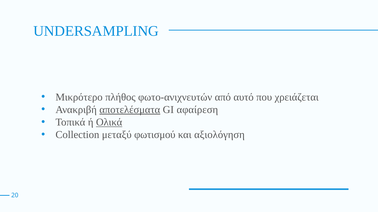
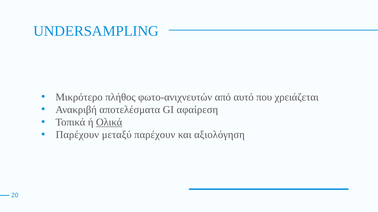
αποτελέσματα underline: present -> none
Collection at (77, 135): Collection -> Παρέχουν
μεταξύ φωτισμού: φωτισμού -> παρέχουν
